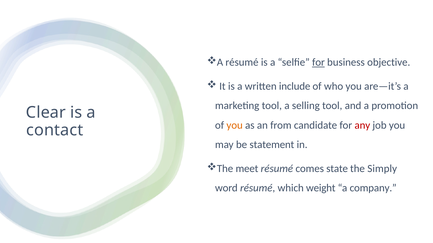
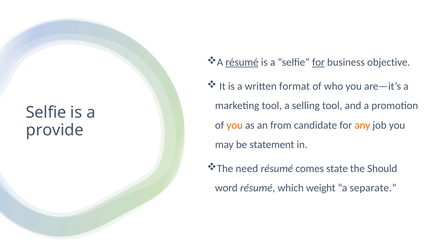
résumé at (242, 62) underline: none -> present
include: include -> format
Clear at (46, 113): Clear -> Selfie
any colour: red -> orange
contact: contact -> provide
meet: meet -> need
Simply: Simply -> Should
company: company -> separate
